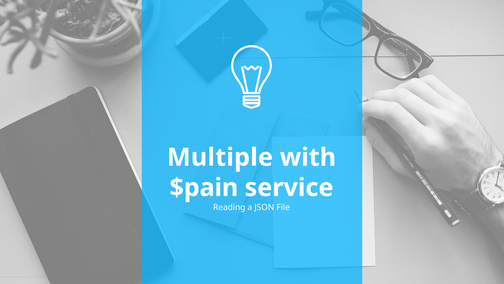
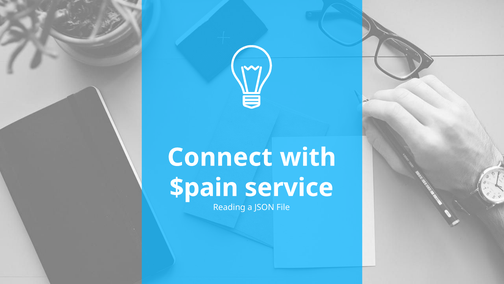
Multiple: Multiple -> Connect
